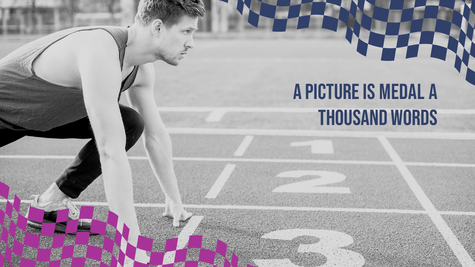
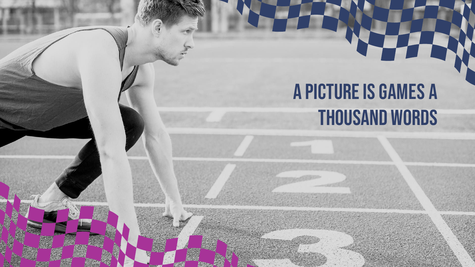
MEDAL: MEDAL -> GAMES
